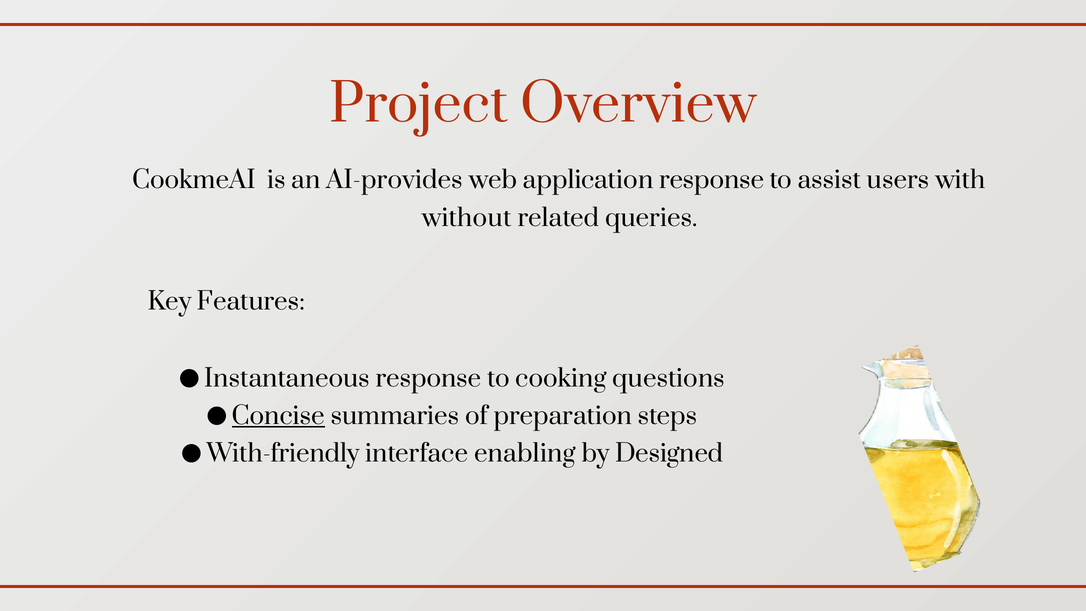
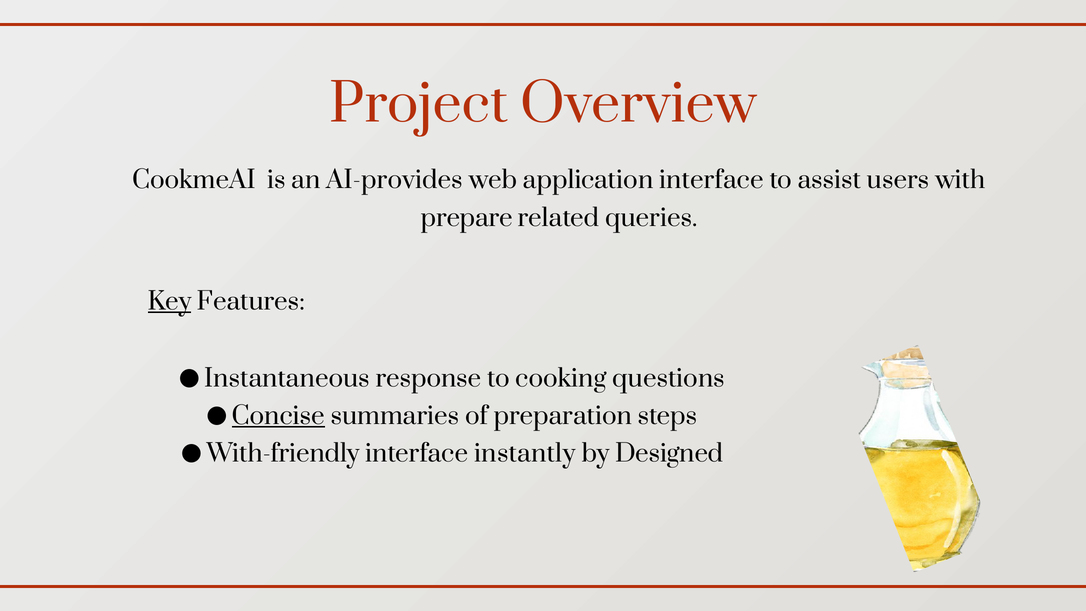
application response: response -> interface
without: without -> prepare
Key underline: none -> present
enabling: enabling -> instantly
